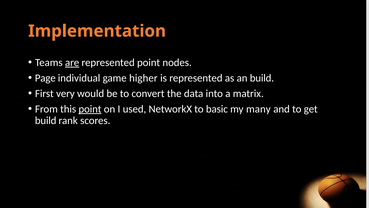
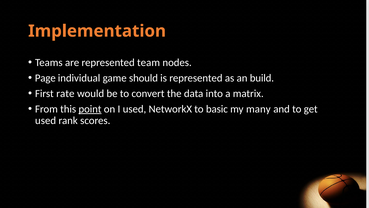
are underline: present -> none
represented point: point -> team
higher: higher -> should
very: very -> rate
build at (46, 120): build -> used
